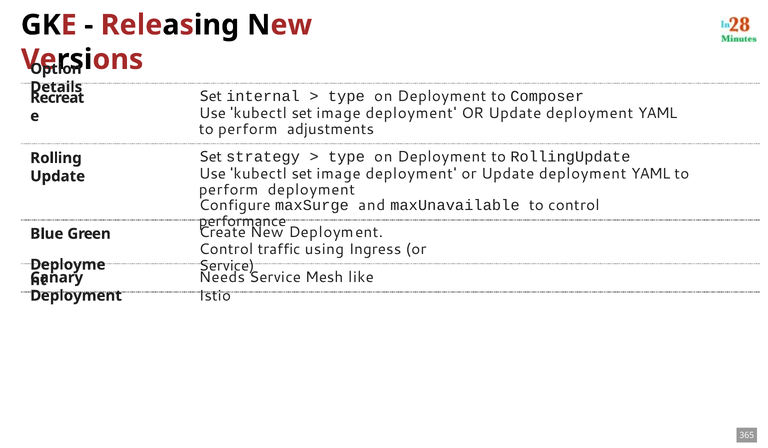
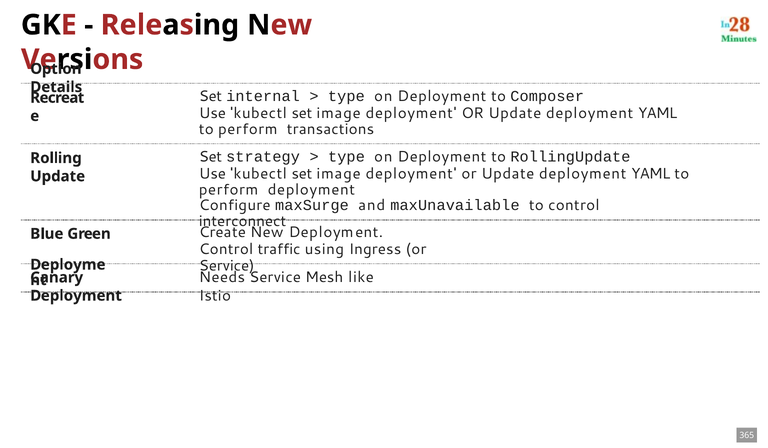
adjustments: adjustments -> transactions
performance: performance -> interconnect
